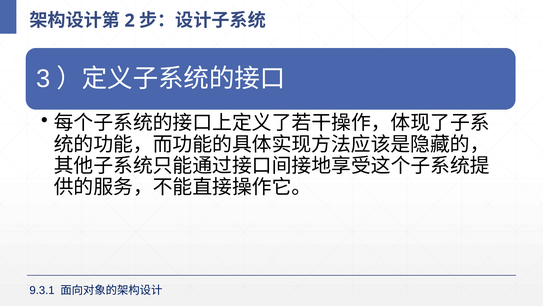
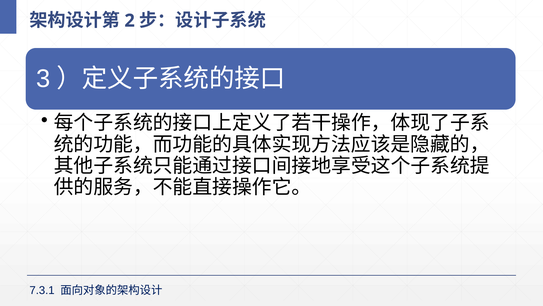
9.3.1: 9.3.1 -> 7.3.1
